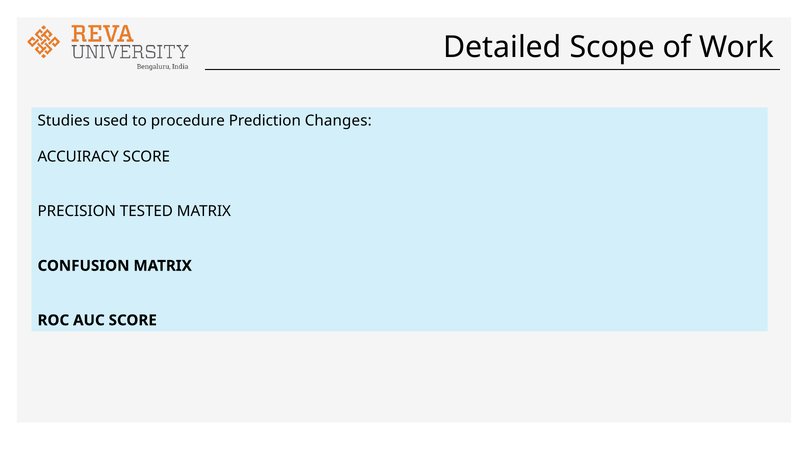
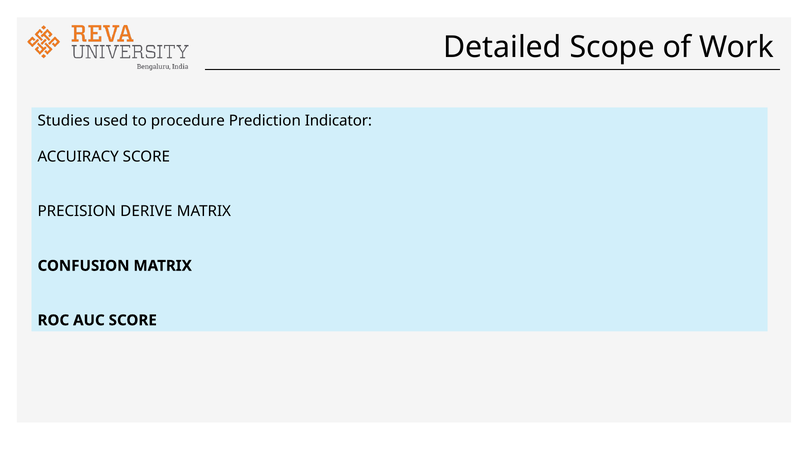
Changes: Changes -> Indicator
TESTED: TESTED -> DERIVE
